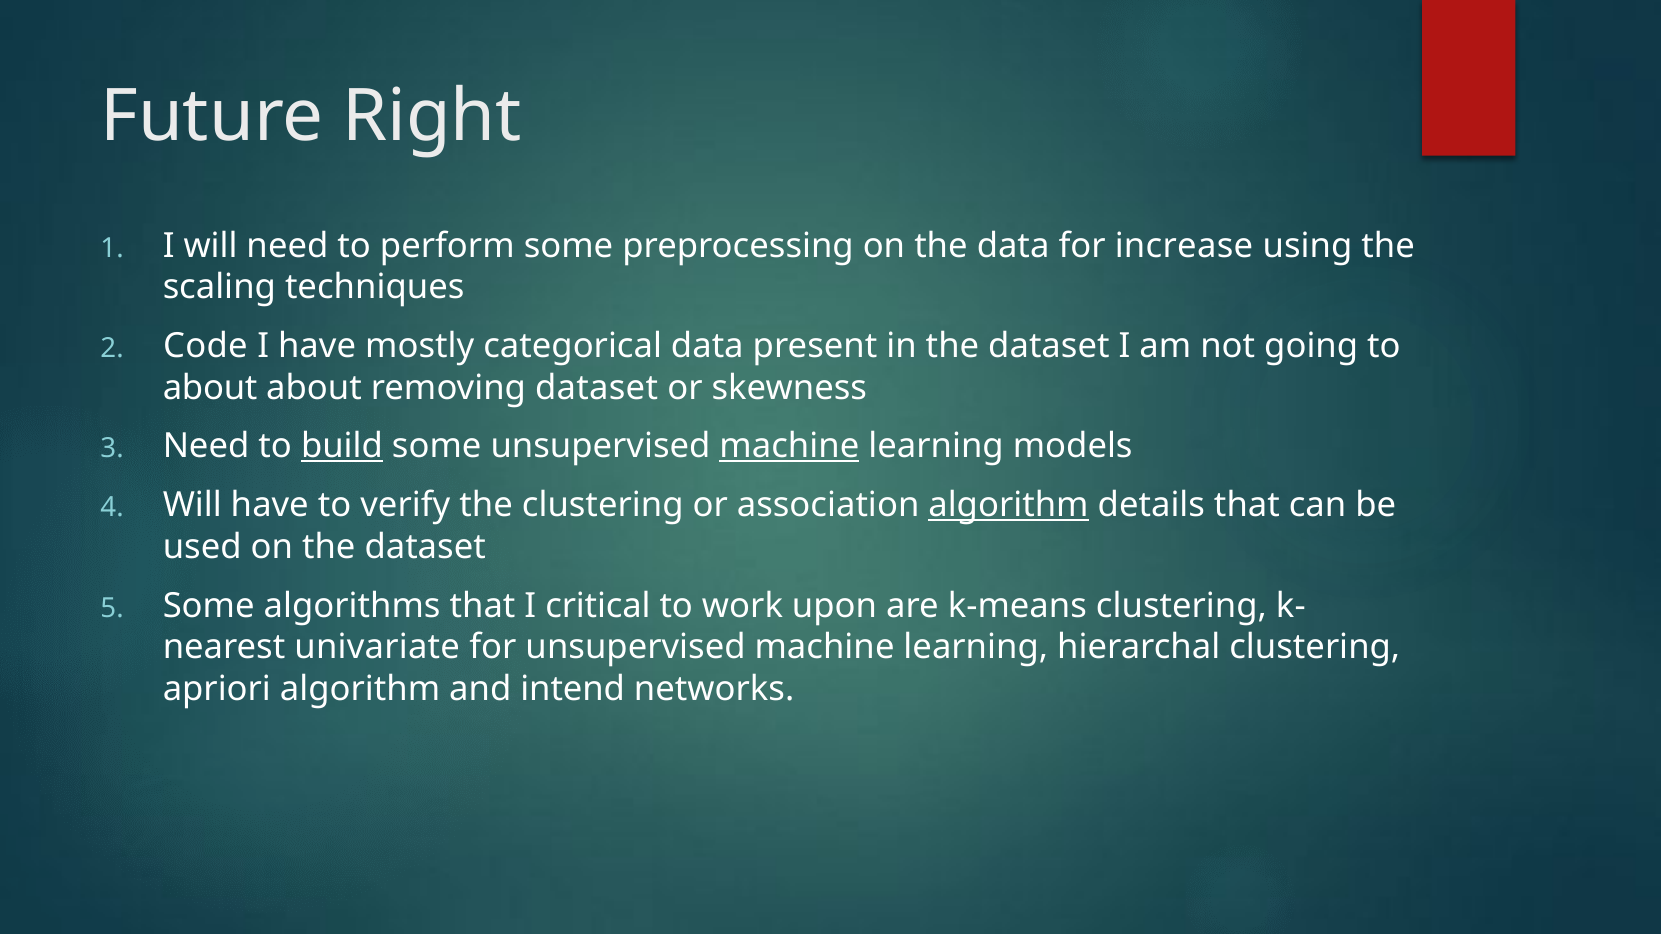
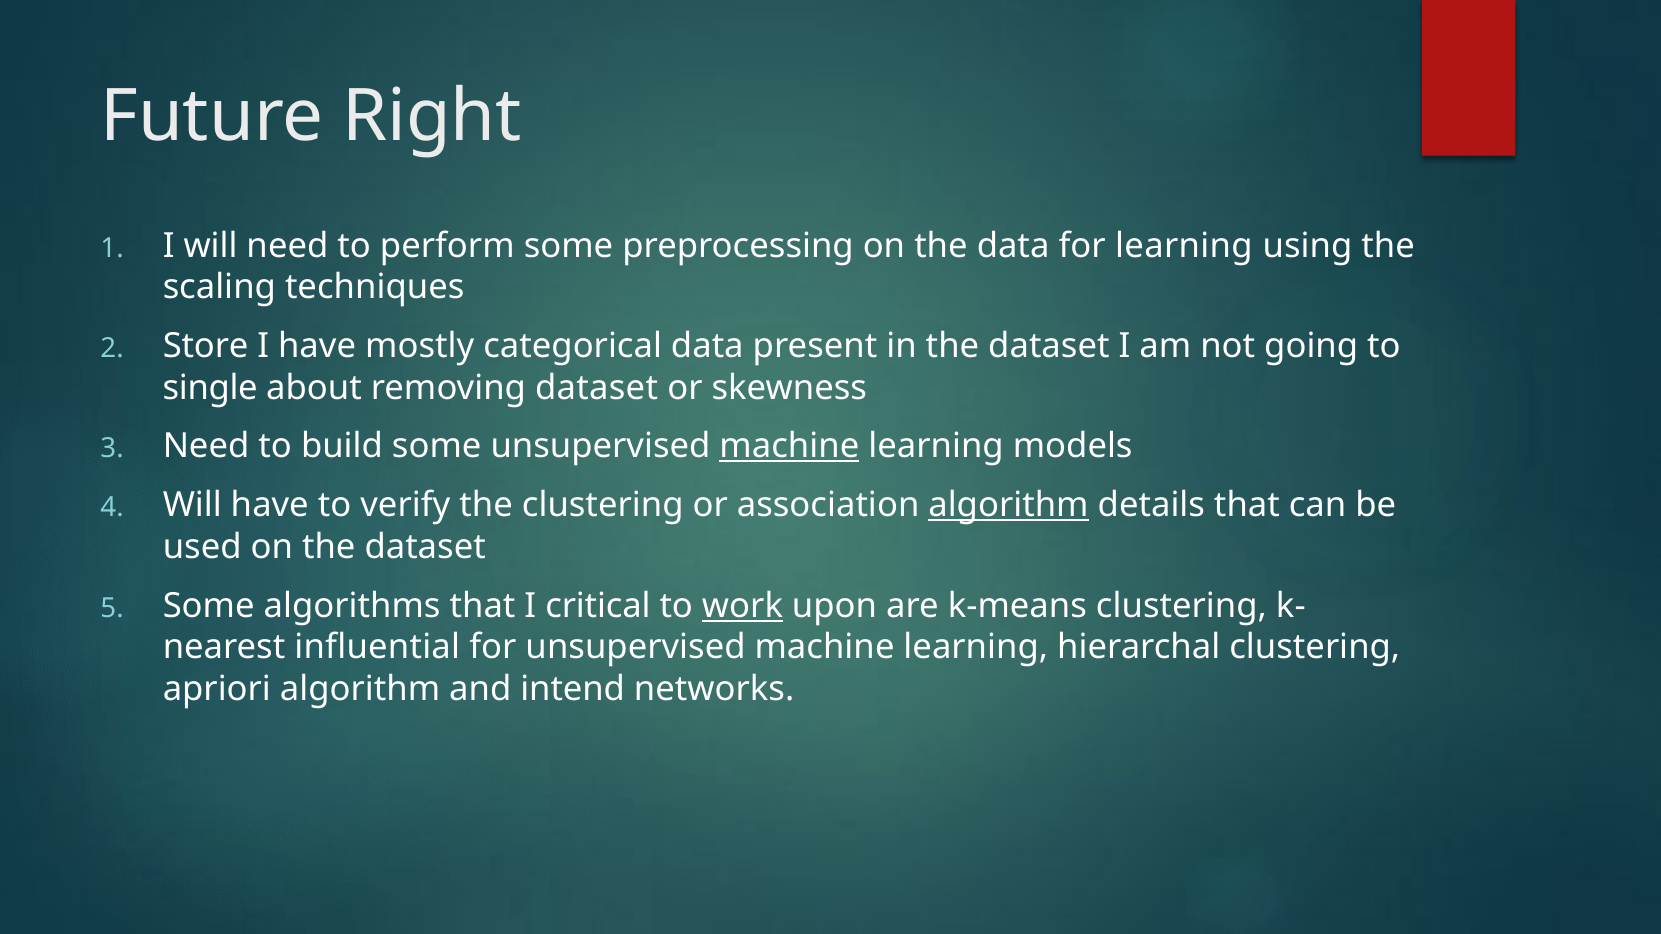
for increase: increase -> learning
Code: Code -> Store
about at (210, 388): about -> single
build underline: present -> none
work underline: none -> present
univariate: univariate -> influential
